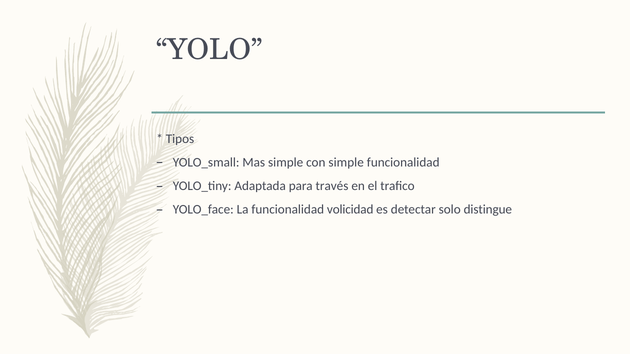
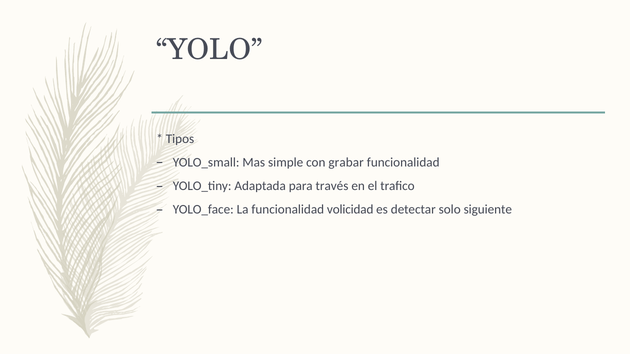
con simple: simple -> grabar
distingue: distingue -> siguiente
